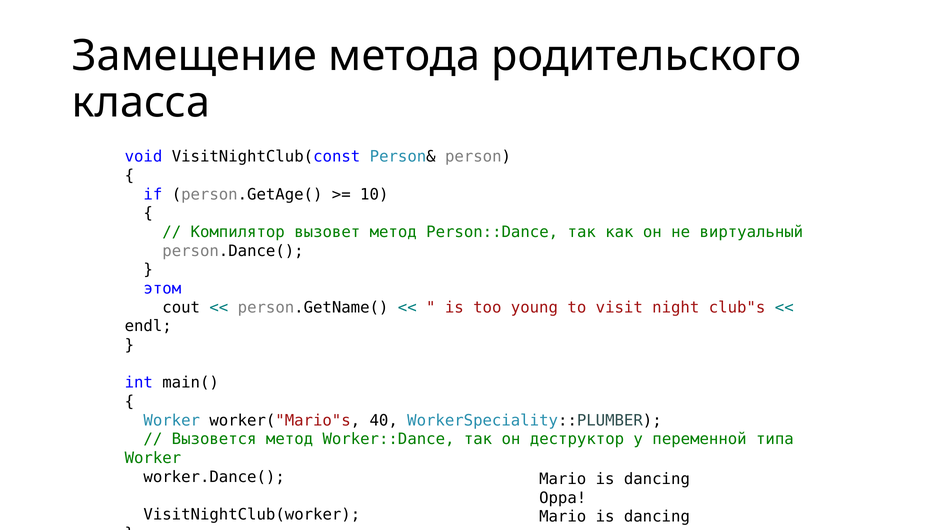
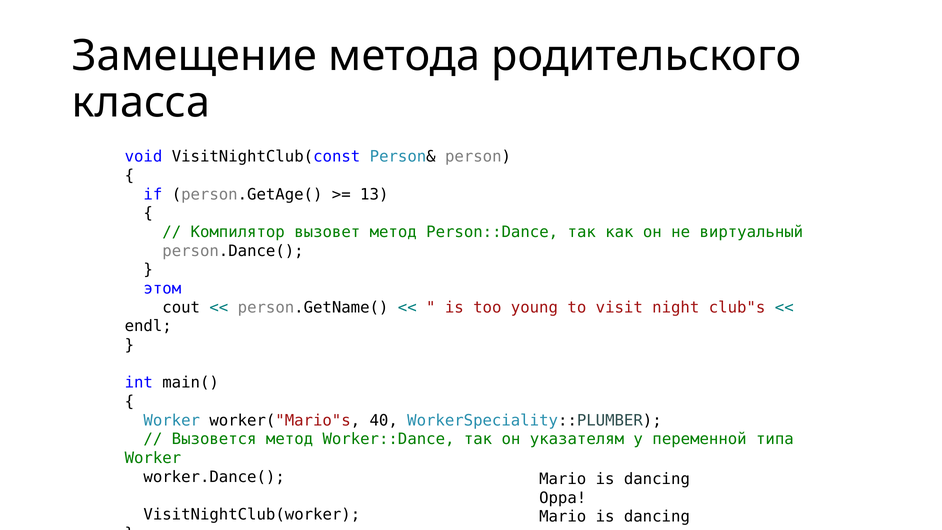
10: 10 -> 13
деструктор: деструктор -> указателям
